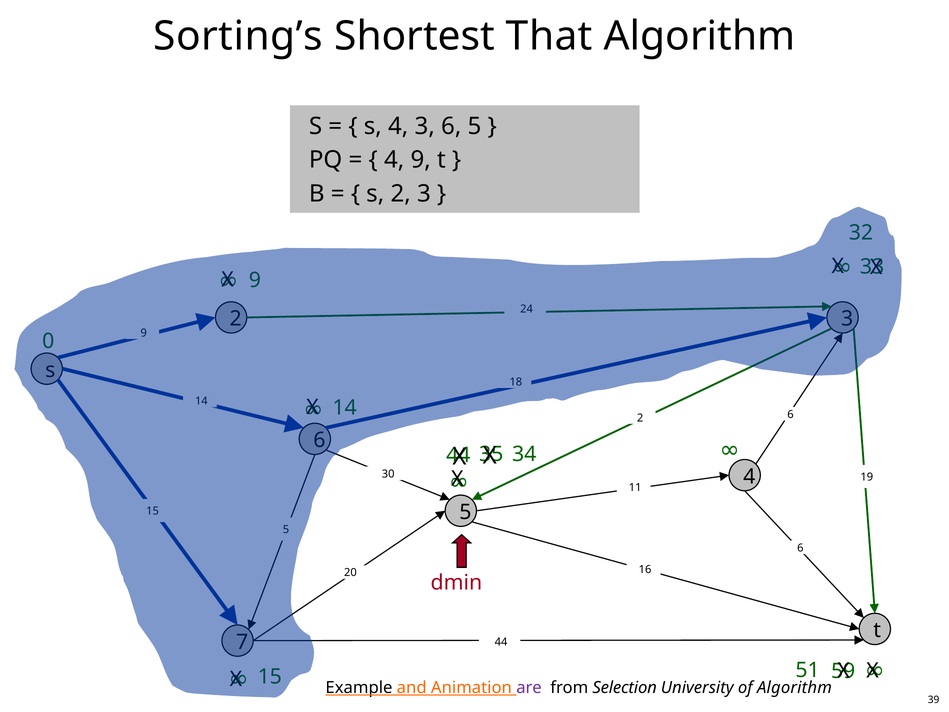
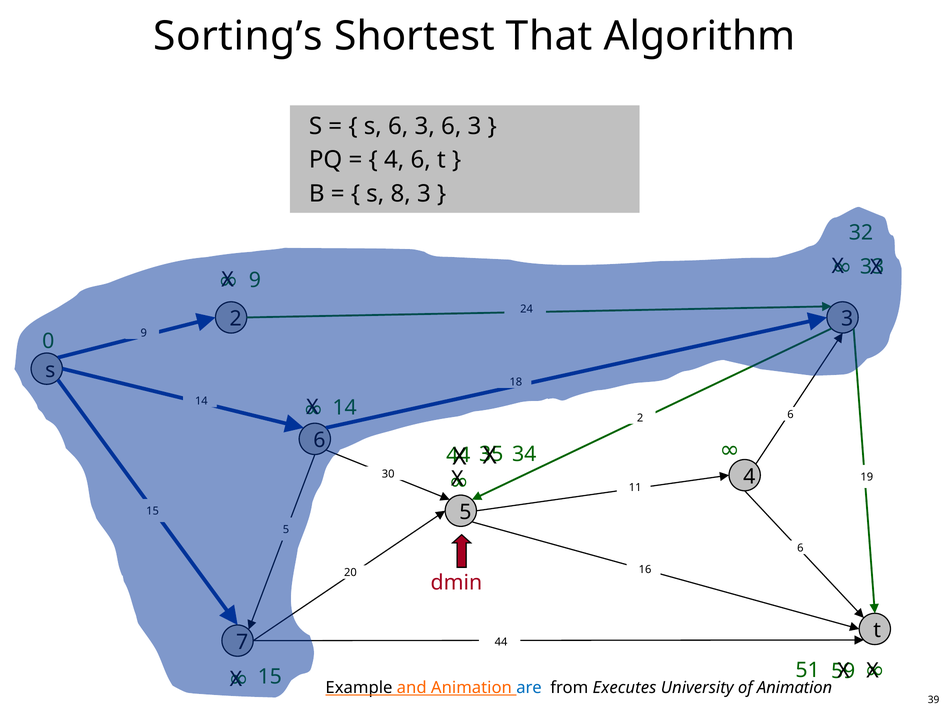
s 4: 4 -> 6
3 6 5: 5 -> 3
4 9: 9 -> 6
s 2: 2 -> 8
are colour: purple -> blue
Selection: Selection -> Executes
of Algorithm: Algorithm -> Animation
